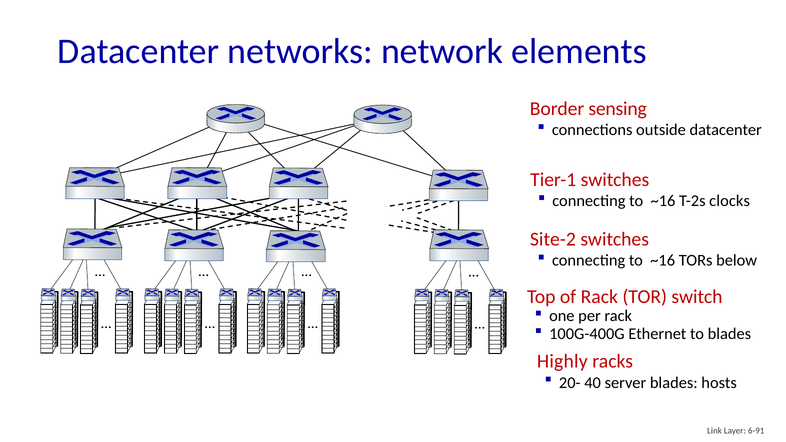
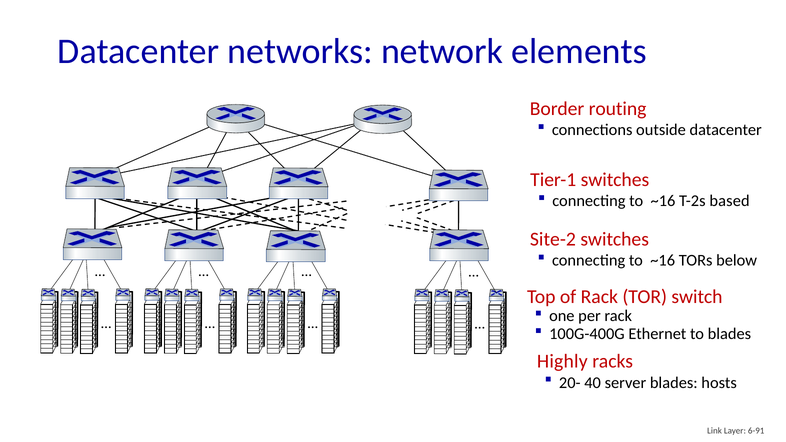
sensing: sensing -> routing
clocks: clocks -> based
